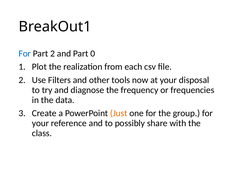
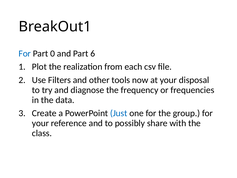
Part 2: 2 -> 0
0: 0 -> 6
Just colour: orange -> blue
